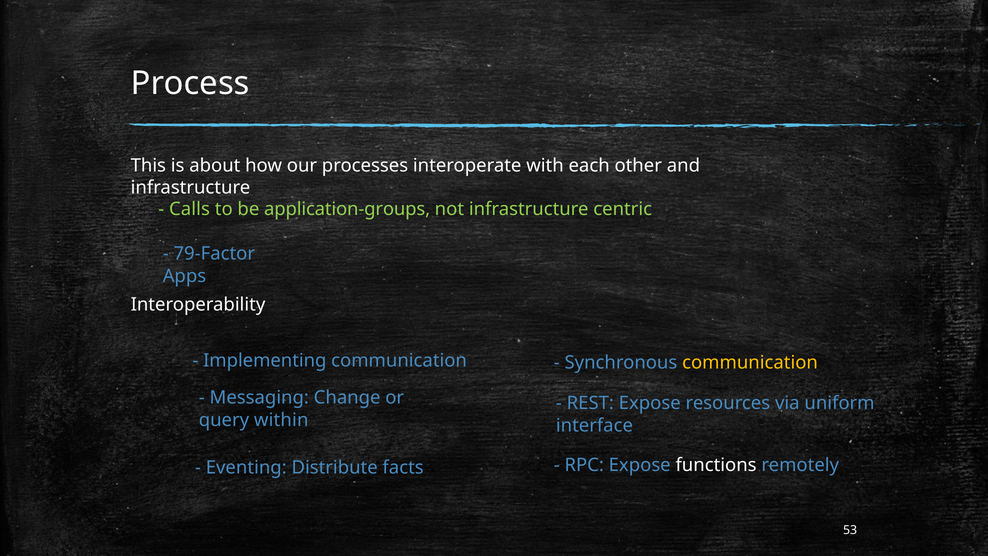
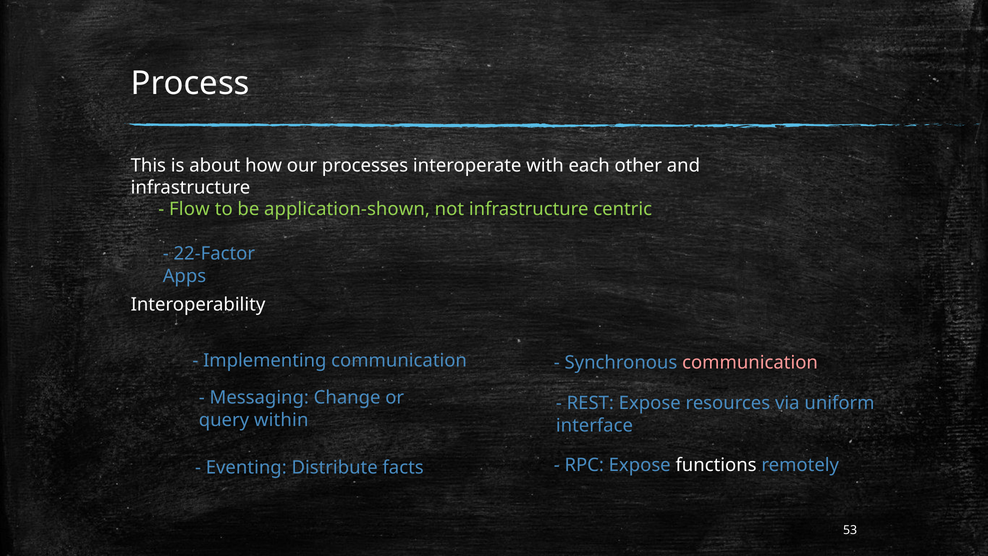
Calls: Calls -> Flow
application-groups: application-groups -> application-shown
79-Factor: 79-Factor -> 22-Factor
communication at (750, 363) colour: yellow -> pink
